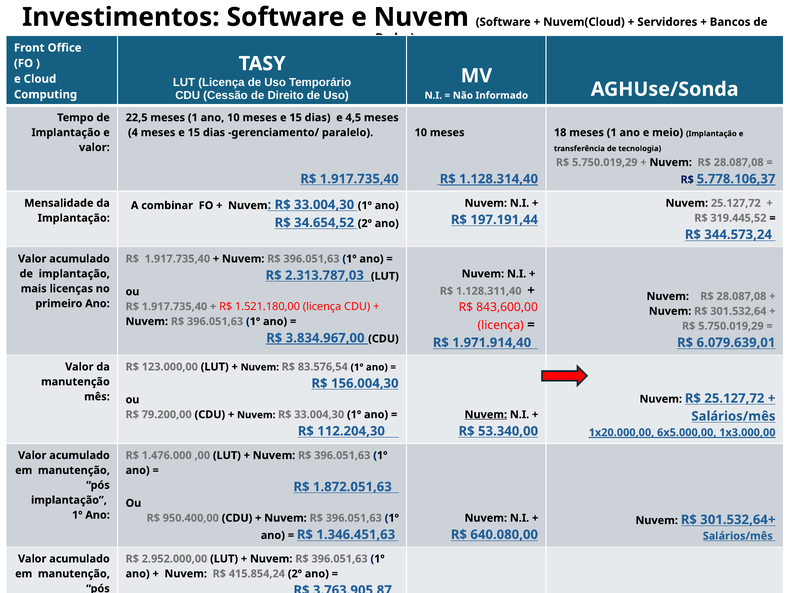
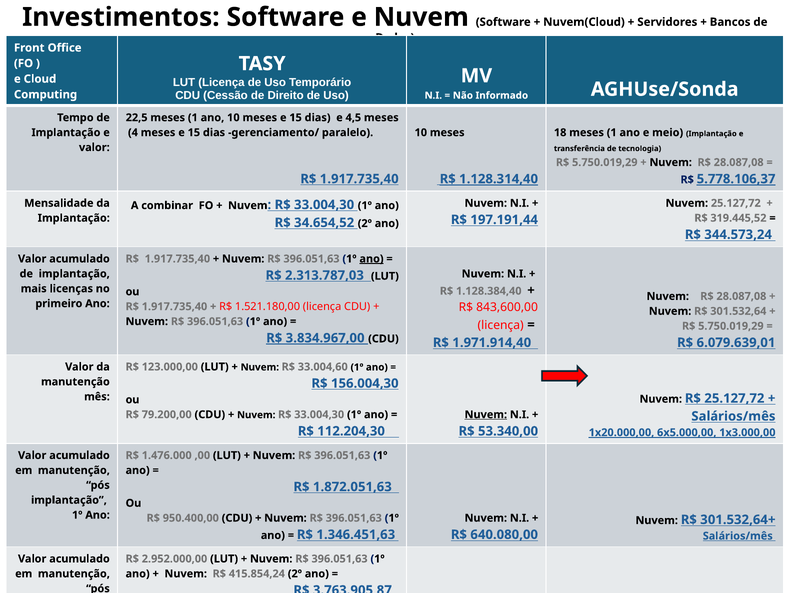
ano at (372, 259) underline: none -> present
1.128.311,40: 1.128.311,40 -> 1.128.384,40
83.576,54: 83.576,54 -> 33.004,60
